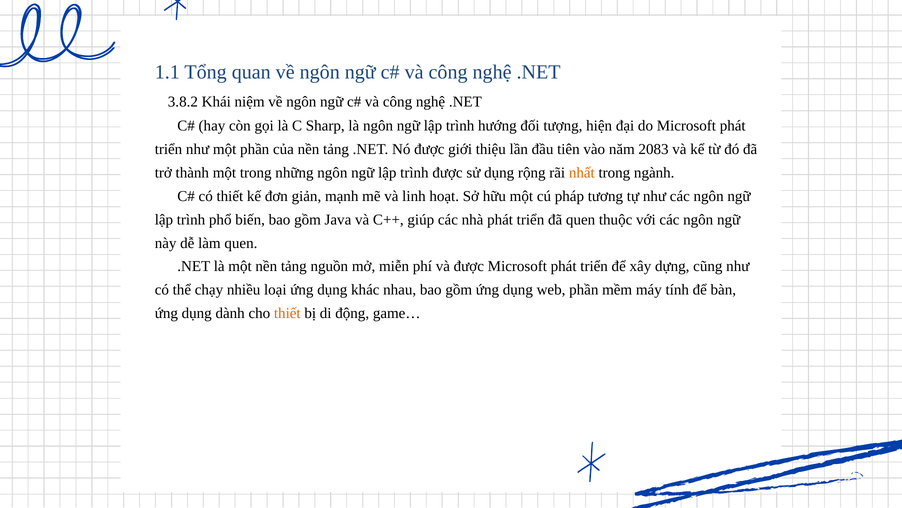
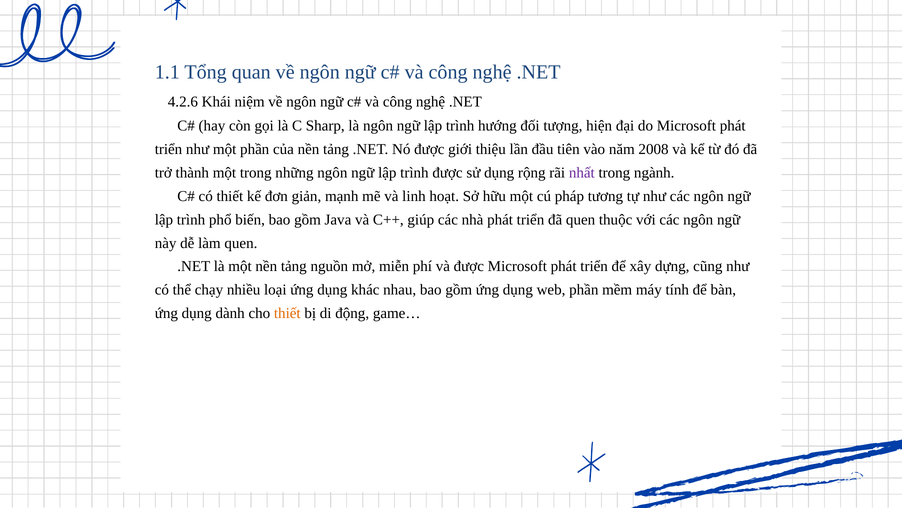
3.8.2: 3.8.2 -> 4.2.6
2083: 2083 -> 2008
nhất colour: orange -> purple
